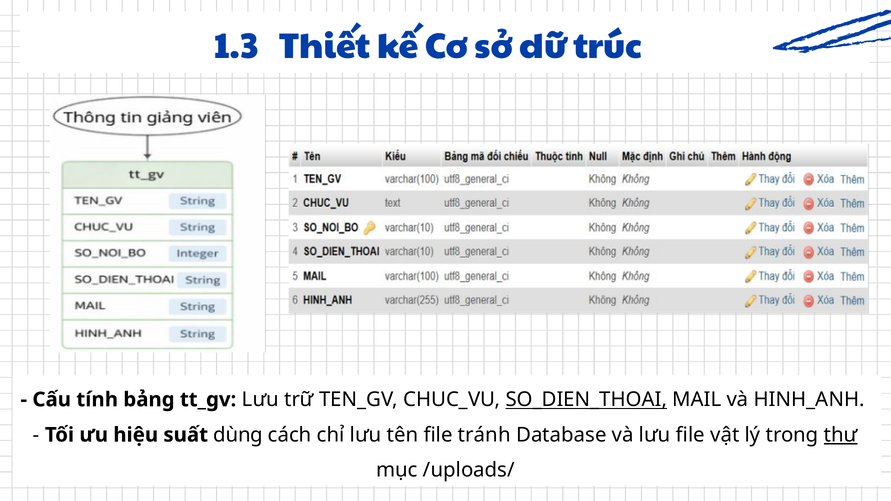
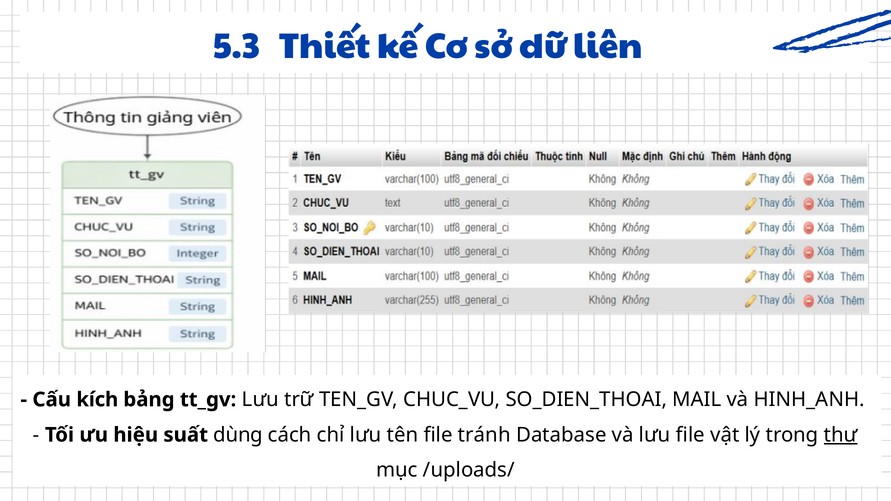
1.3: 1.3 -> 5.3
trúc: trúc -> liên
tính: tính -> kích
SO_DIEN_THOAI underline: present -> none
